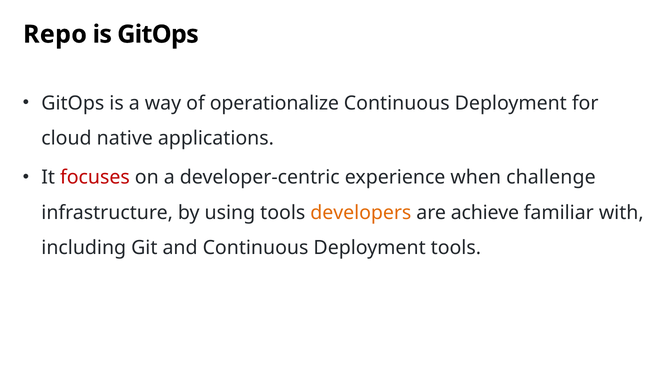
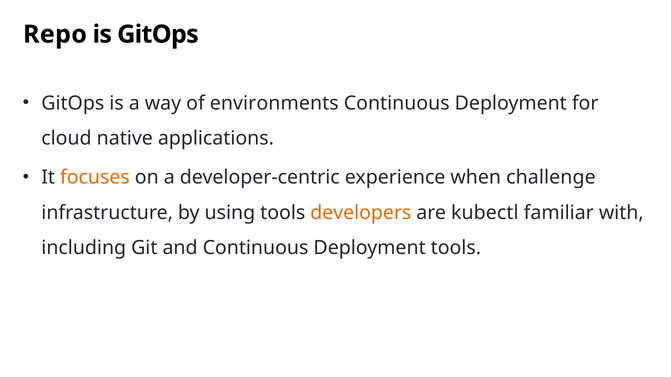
operationalize: operationalize -> environments
focuses colour: red -> orange
achieve: achieve -> kubectl
